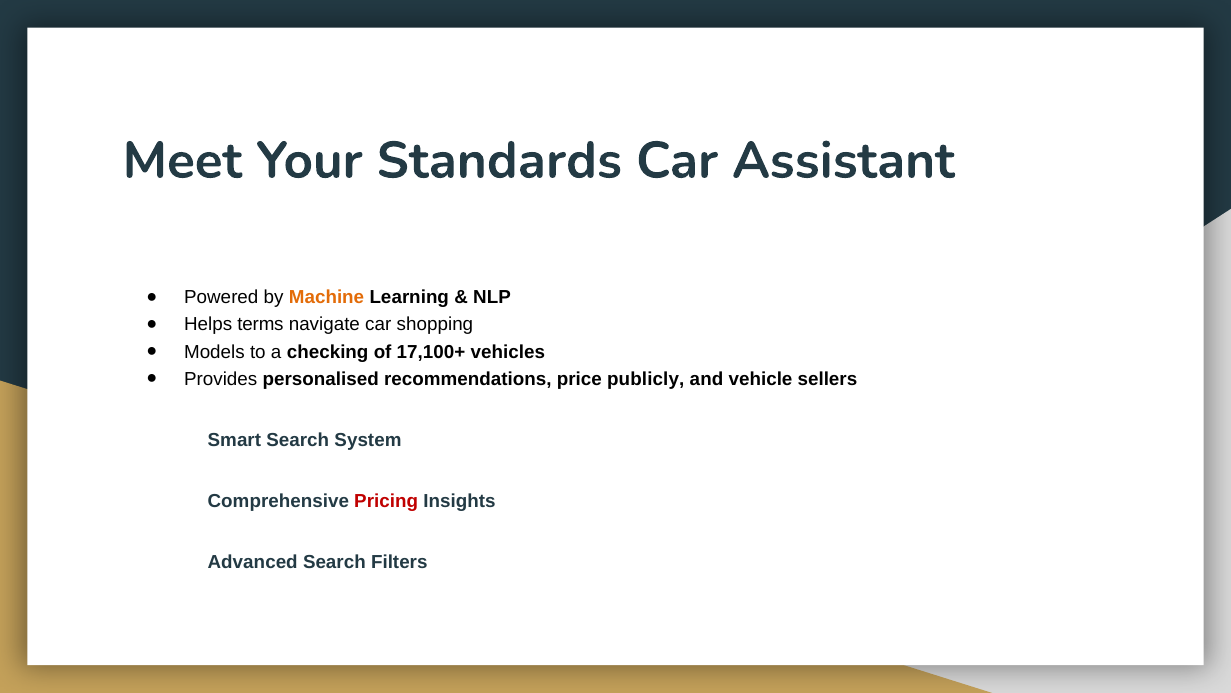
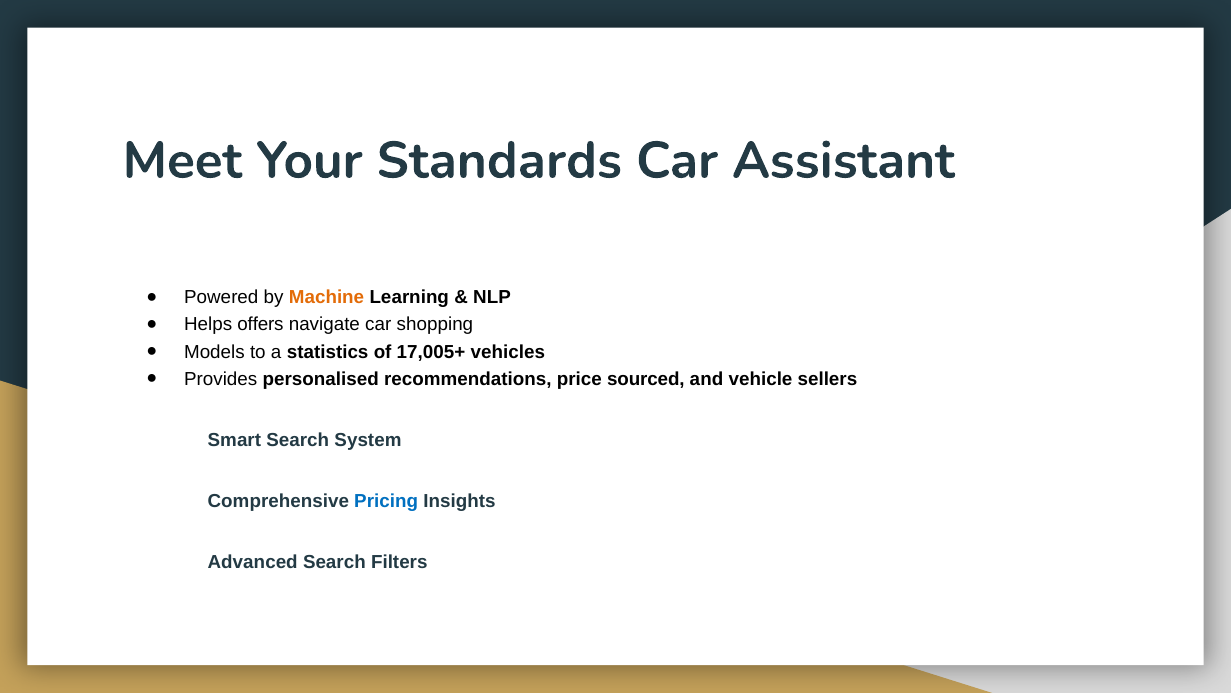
terms: terms -> offers
checking: checking -> statistics
17,100+: 17,100+ -> 17,005+
publicly: publicly -> sourced
Pricing colour: red -> blue
